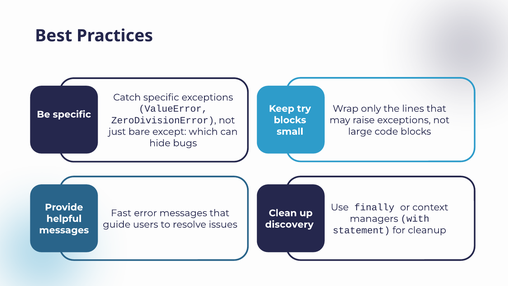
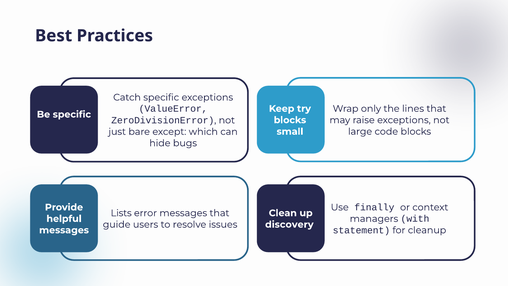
Fast: Fast -> Lists
